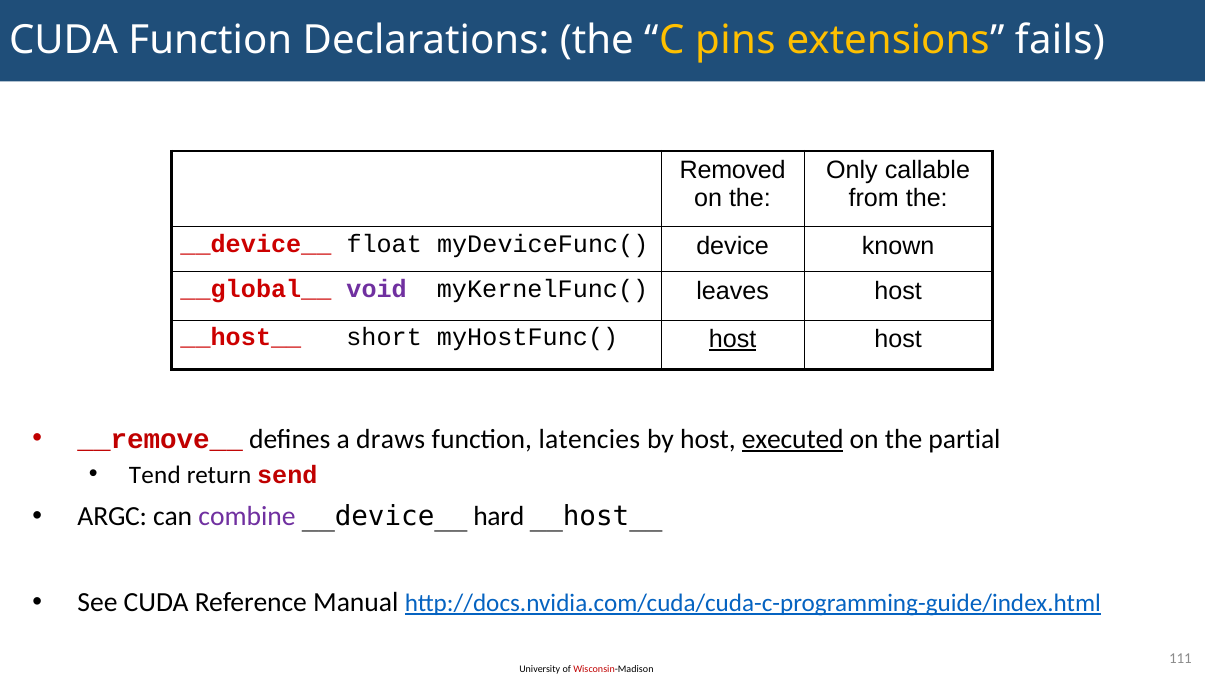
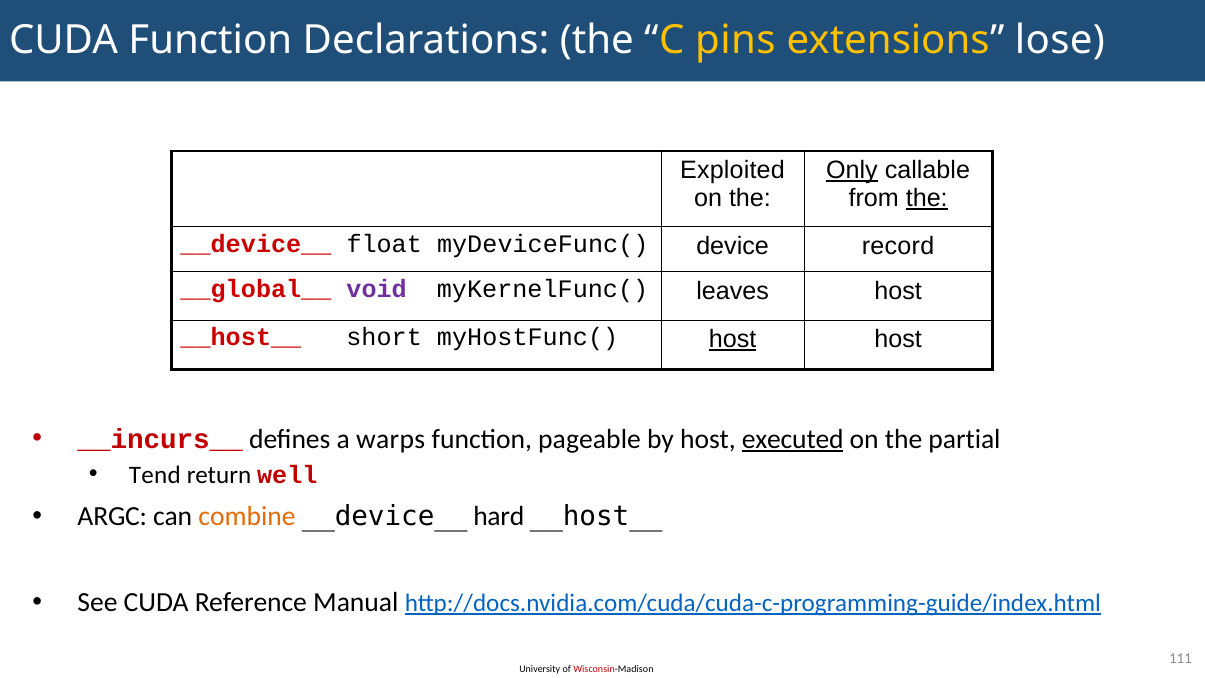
fails: fails -> lose
Removed: Removed -> Exploited
Only underline: none -> present
the at (927, 198) underline: none -> present
known: known -> record
__remove__: __remove__ -> __incurs__
draws: draws -> warps
latencies: latencies -> pageable
send: send -> well
combine colour: purple -> orange
